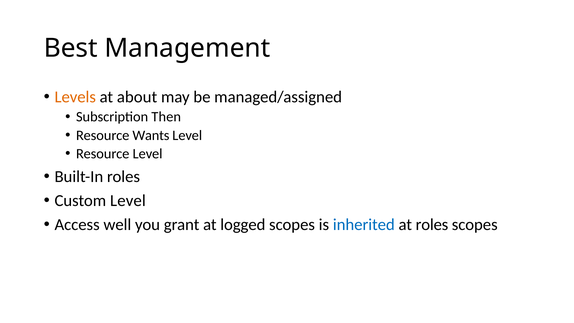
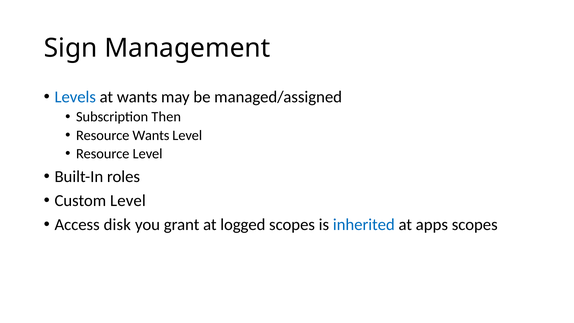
Best: Best -> Sign
Levels colour: orange -> blue
at about: about -> wants
well: well -> disk
at roles: roles -> apps
